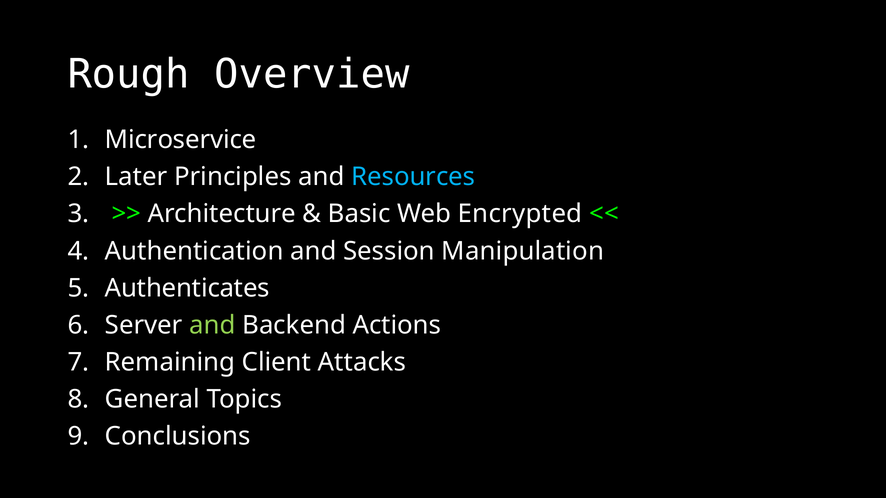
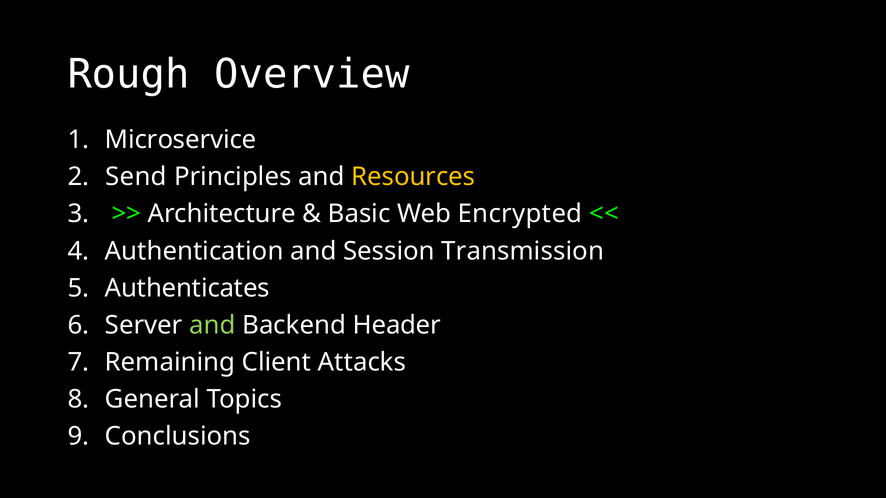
Later: Later -> Send
Resources colour: light blue -> yellow
Manipulation: Manipulation -> Transmission
Actions: Actions -> Header
